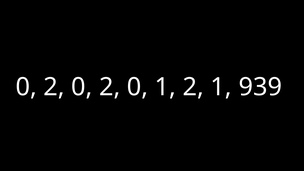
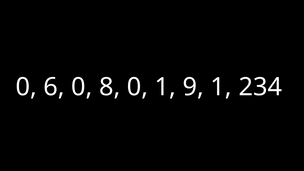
2 at (54, 87): 2 -> 6
2 at (110, 87): 2 -> 8
1 2: 2 -> 9
939: 939 -> 234
